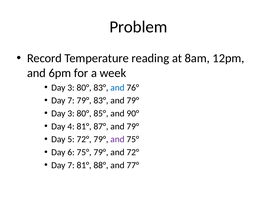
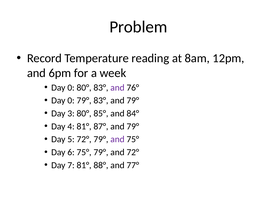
3 at (71, 87): 3 -> 0
and at (117, 87) colour: blue -> purple
7 at (71, 100): 7 -> 0
90°: 90° -> 84°
